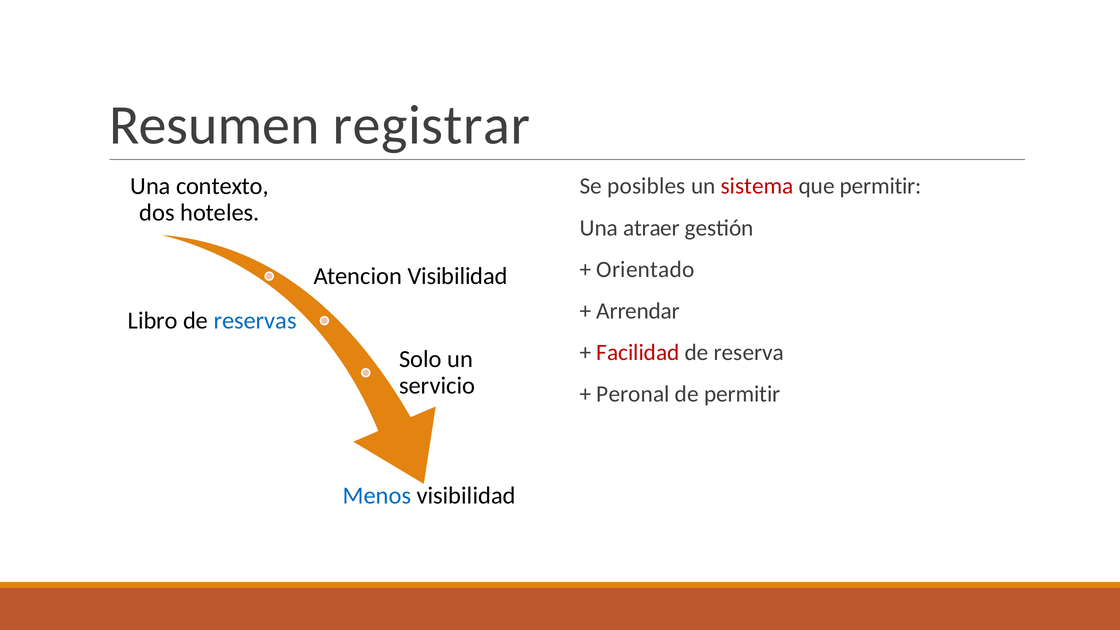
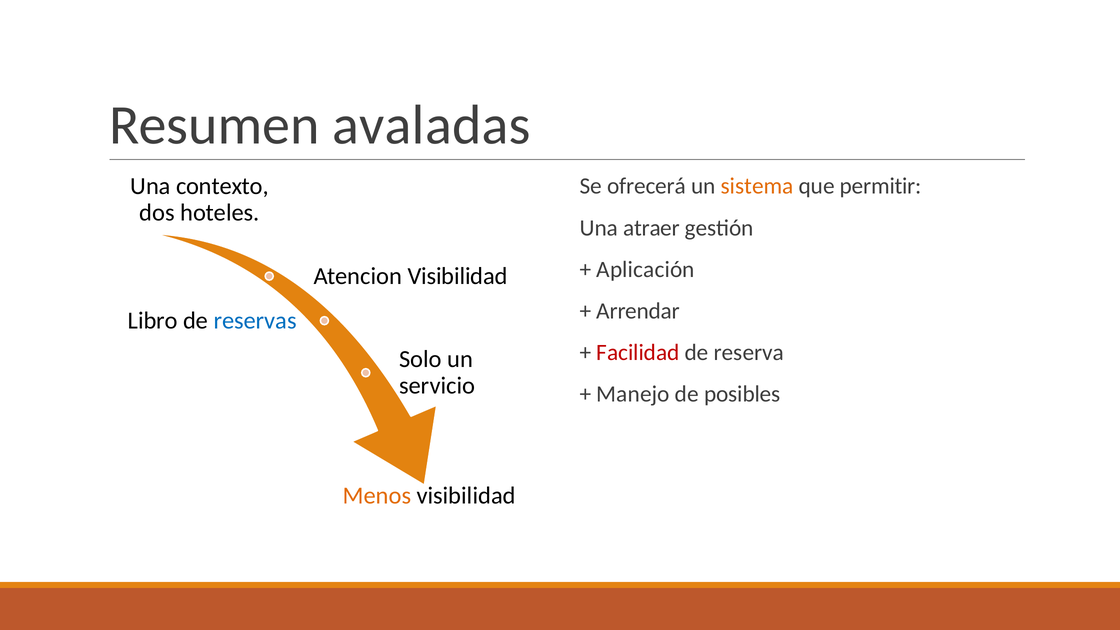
registrar: registrar -> avaladas
posibles: posibles -> ofrecerá
sistema colour: red -> orange
Orientado: Orientado -> Aplicación
Peronal: Peronal -> Manejo
de permitir: permitir -> posibles
Menos colour: blue -> orange
